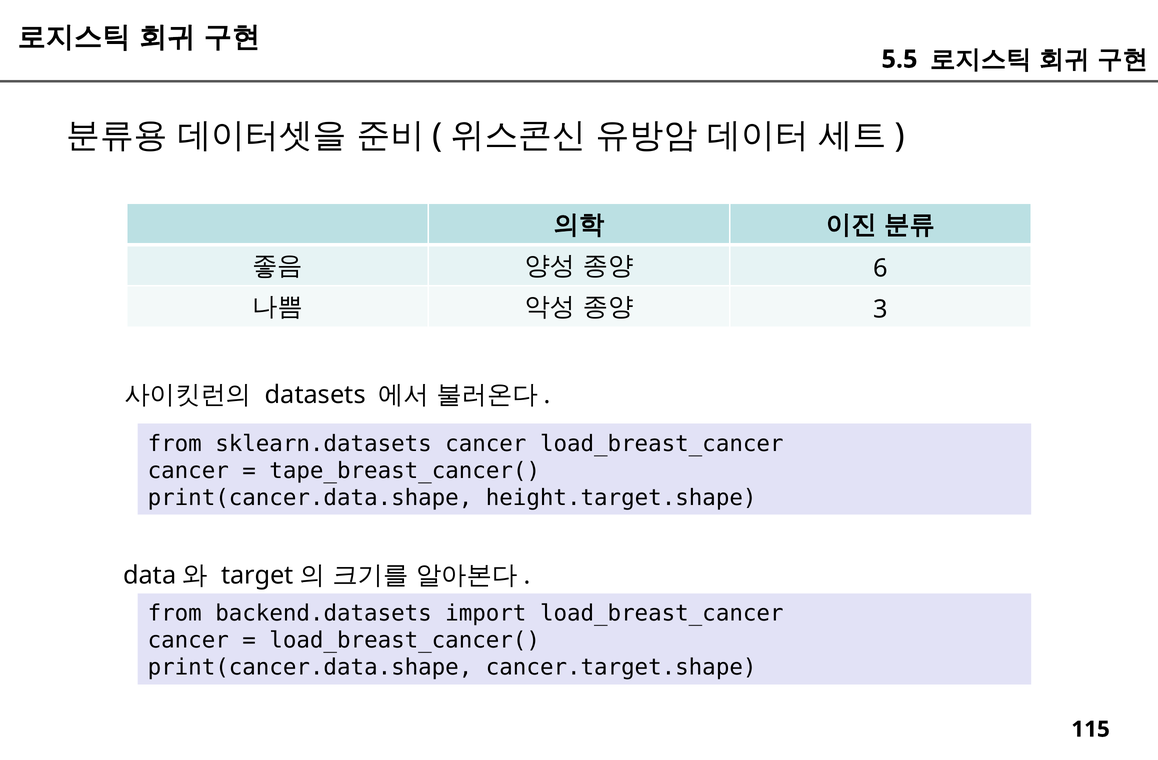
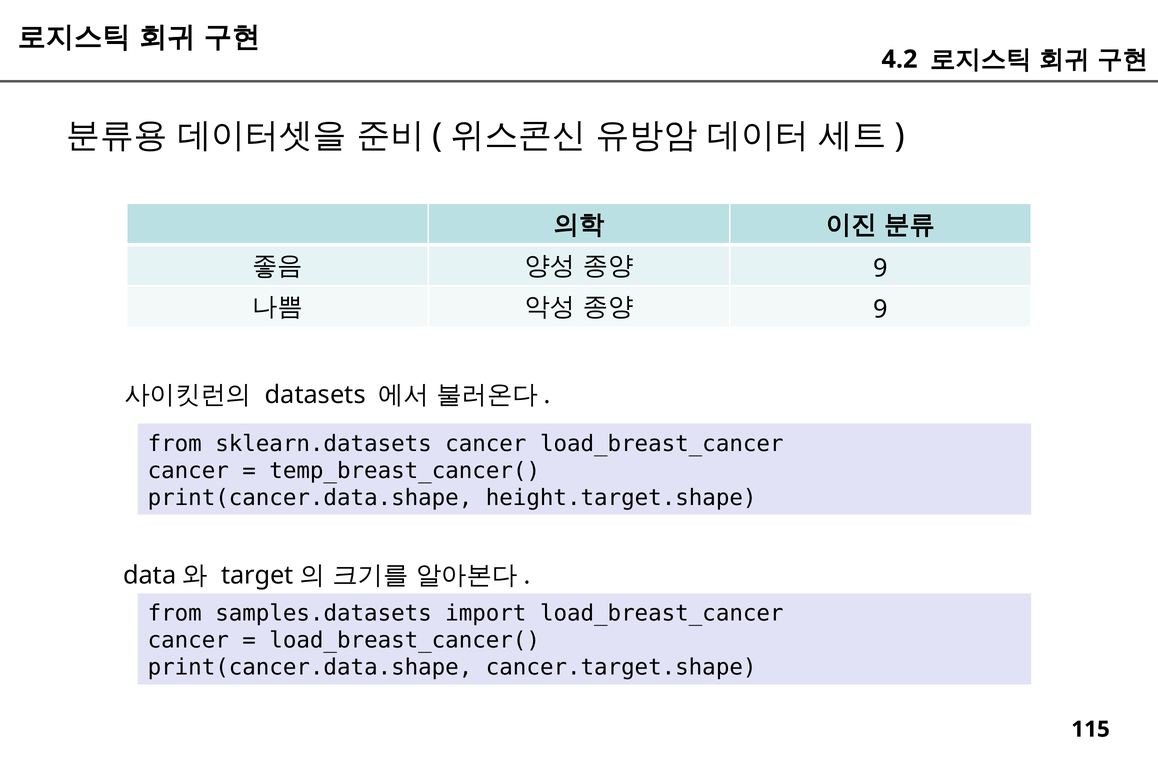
5.5: 5.5 -> 4.2
6 at (880, 269): 6 -> 9
3 at (880, 310): 3 -> 9
tape_breast_cancer(: tape_breast_cancer( -> temp_breast_cancer(
backend.datasets: backend.datasets -> samples.datasets
